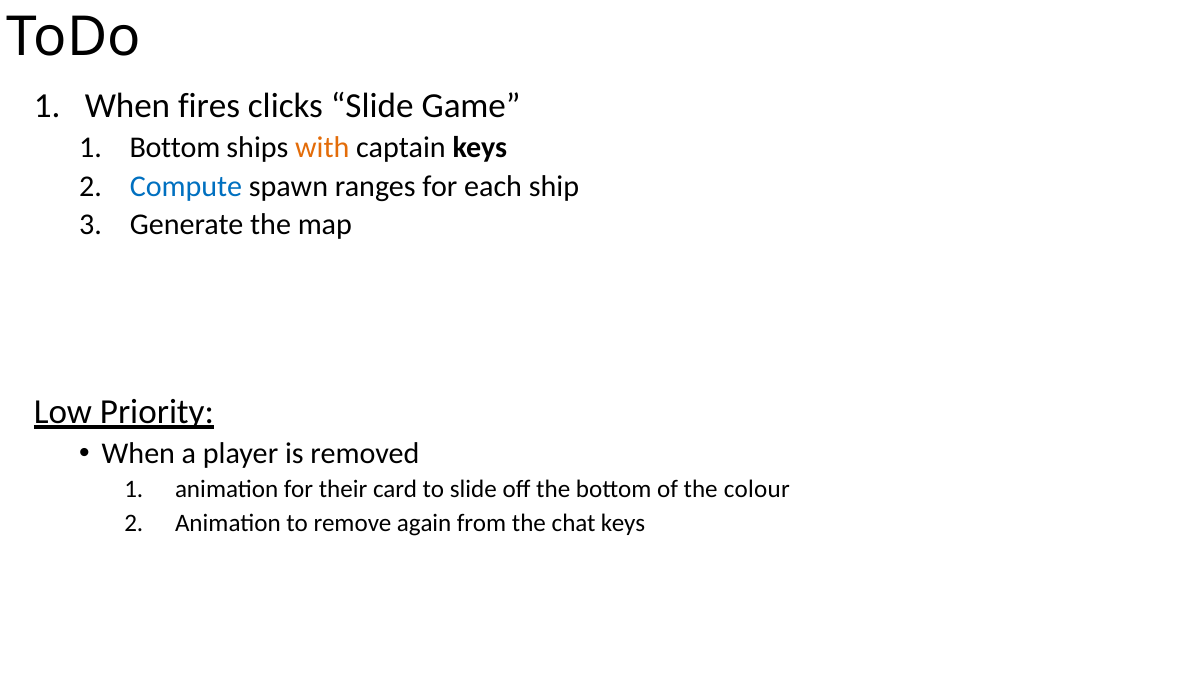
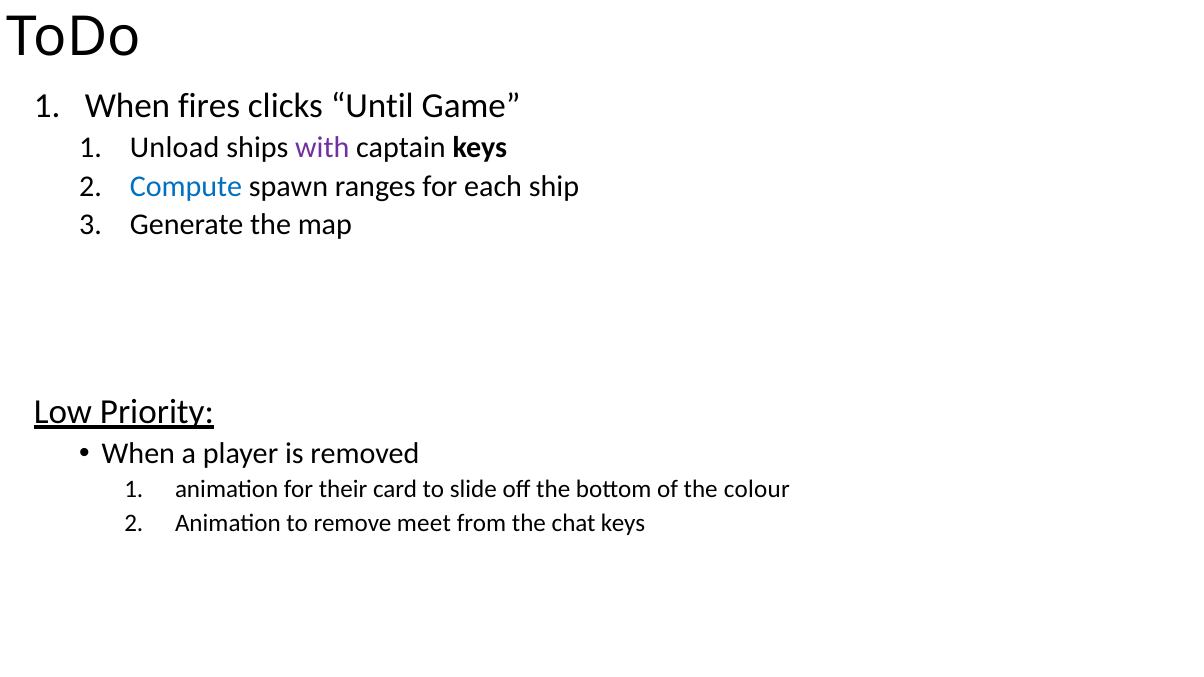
clicks Slide: Slide -> Until
Bottom at (175, 148): Bottom -> Unload
with colour: orange -> purple
again: again -> meet
